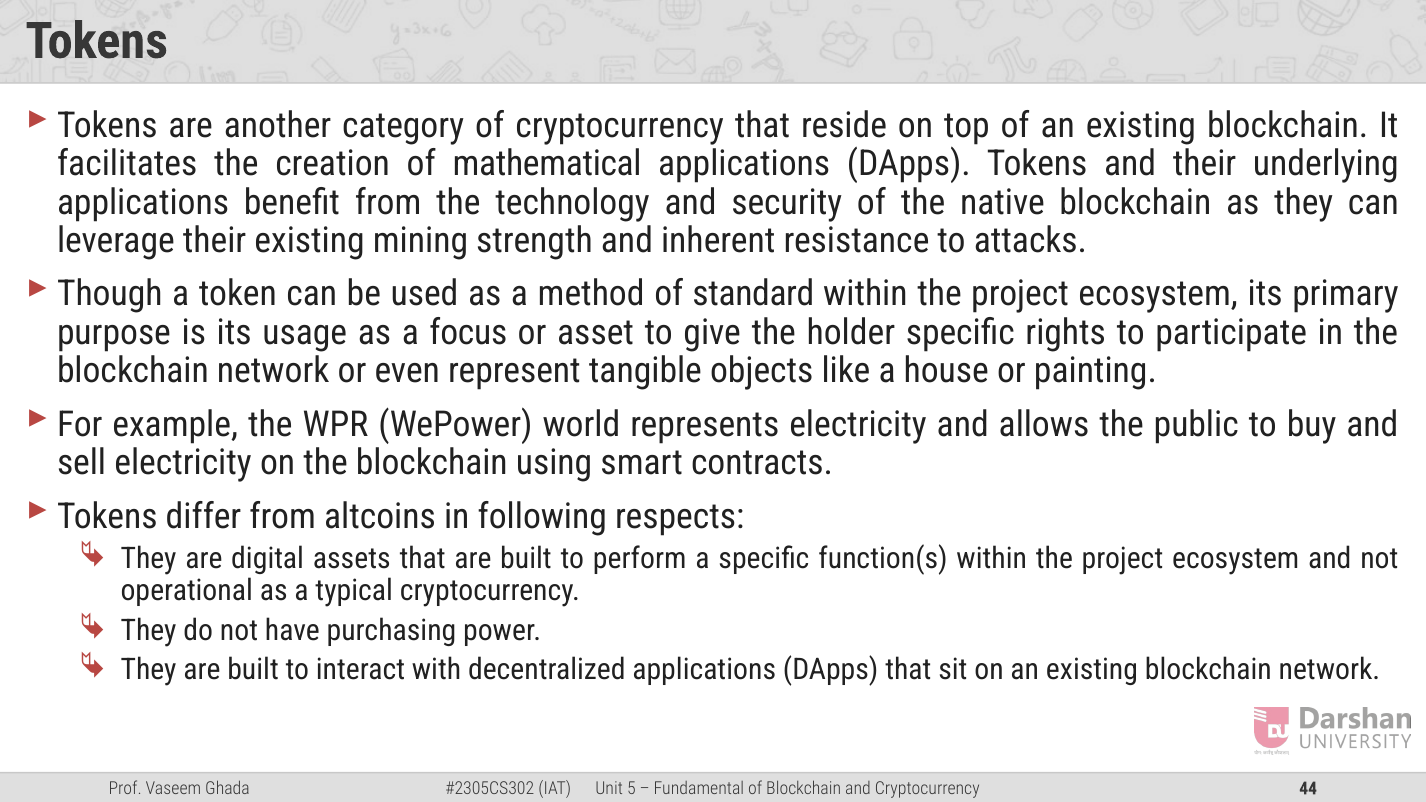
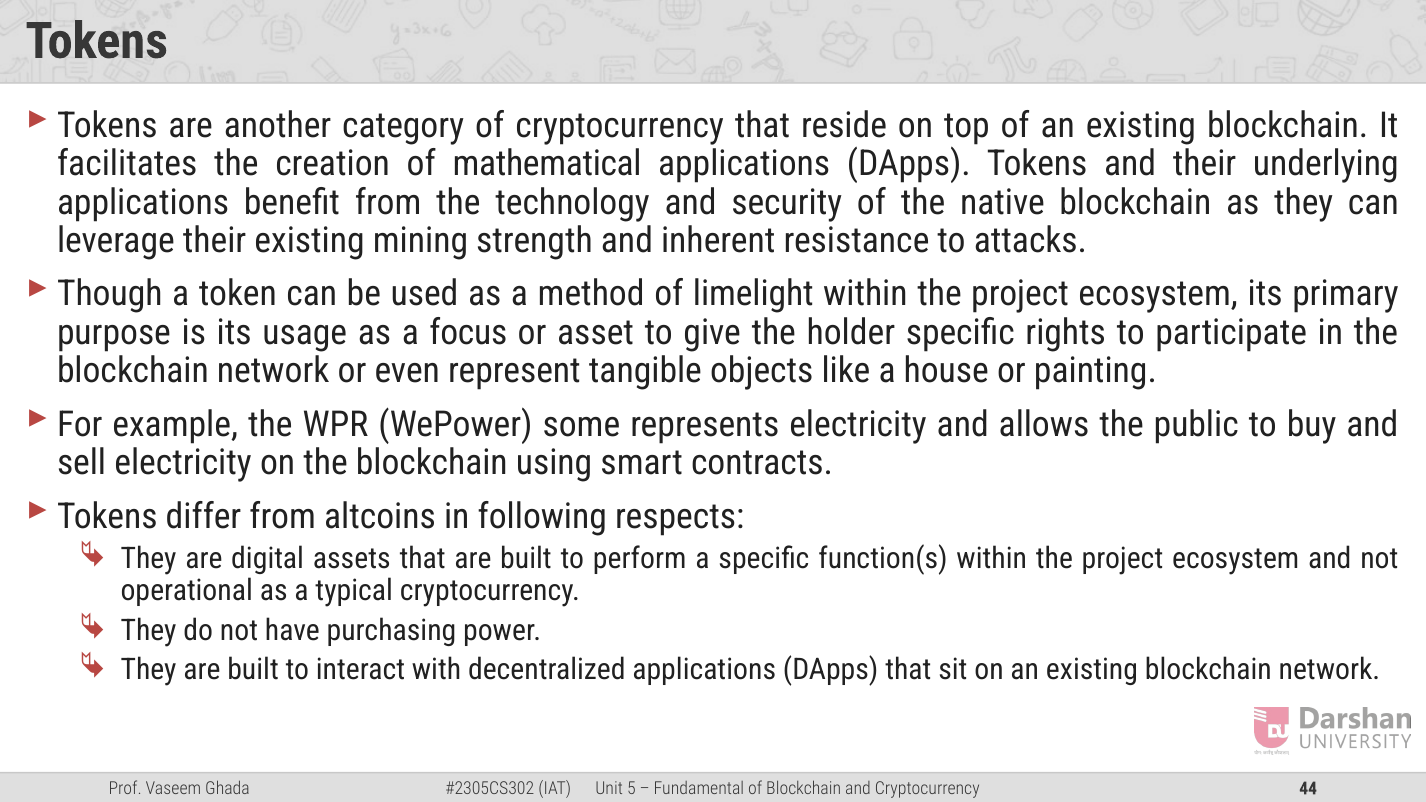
standard: standard -> limelight
world: world -> some
